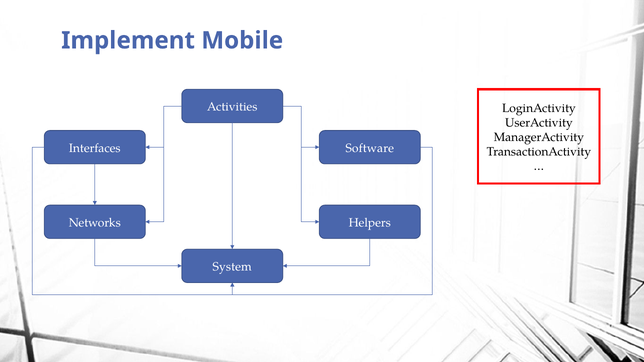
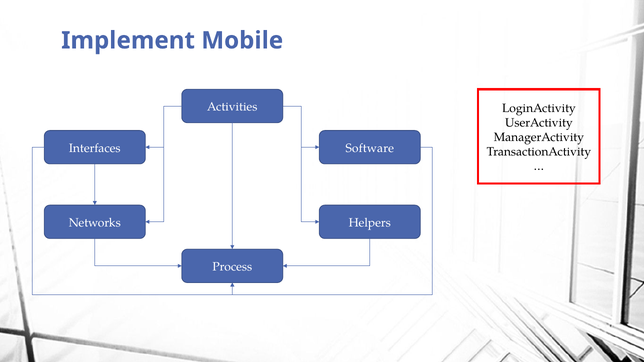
System: System -> Process
